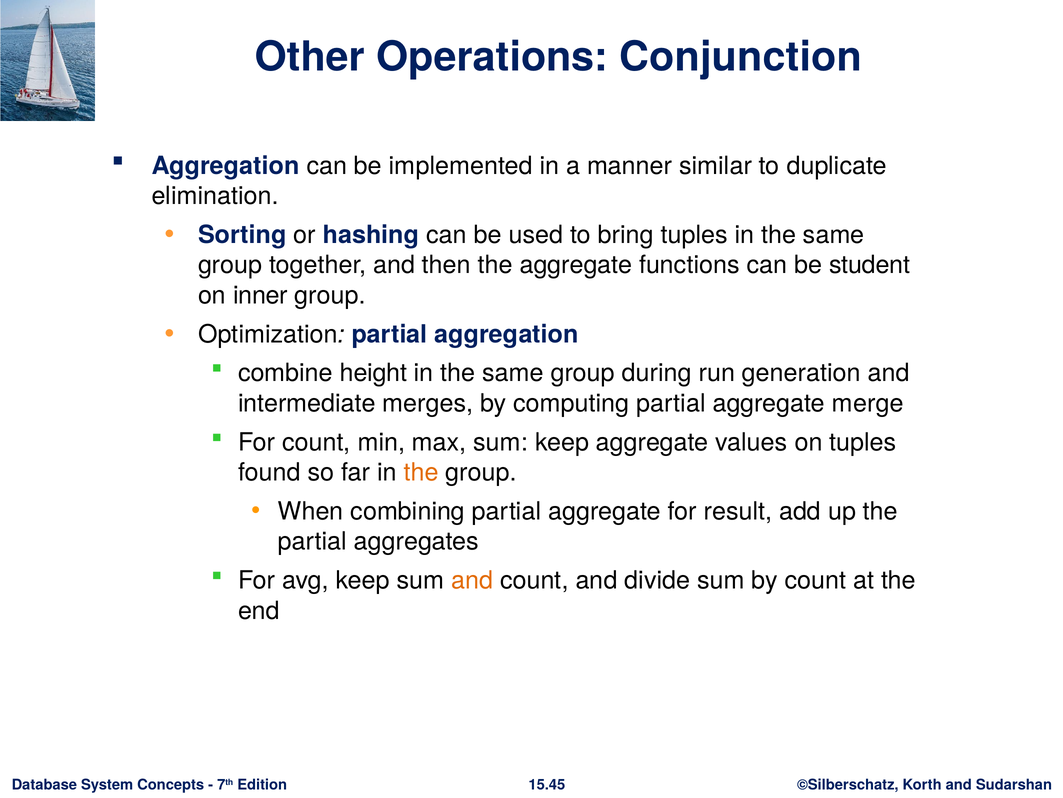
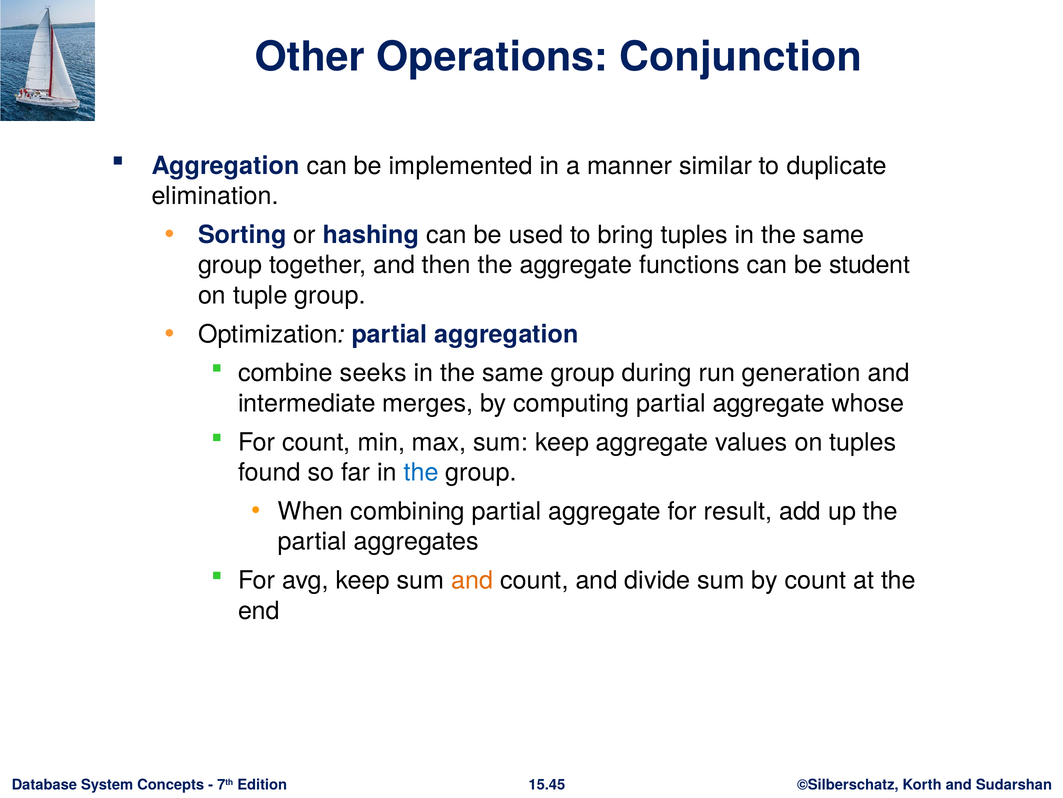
inner: inner -> tuple
height: height -> seeks
merge: merge -> whose
the at (421, 472) colour: orange -> blue
